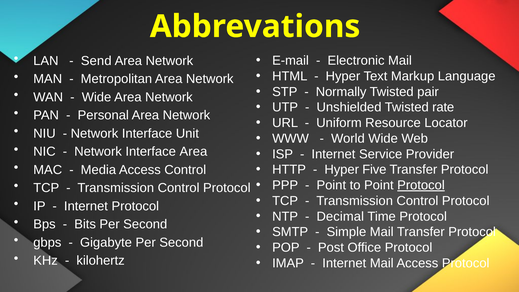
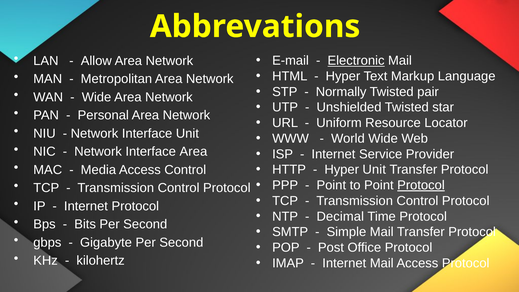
Send: Send -> Allow
Electronic underline: none -> present
rate: rate -> star
Hyper Five: Five -> Unit
